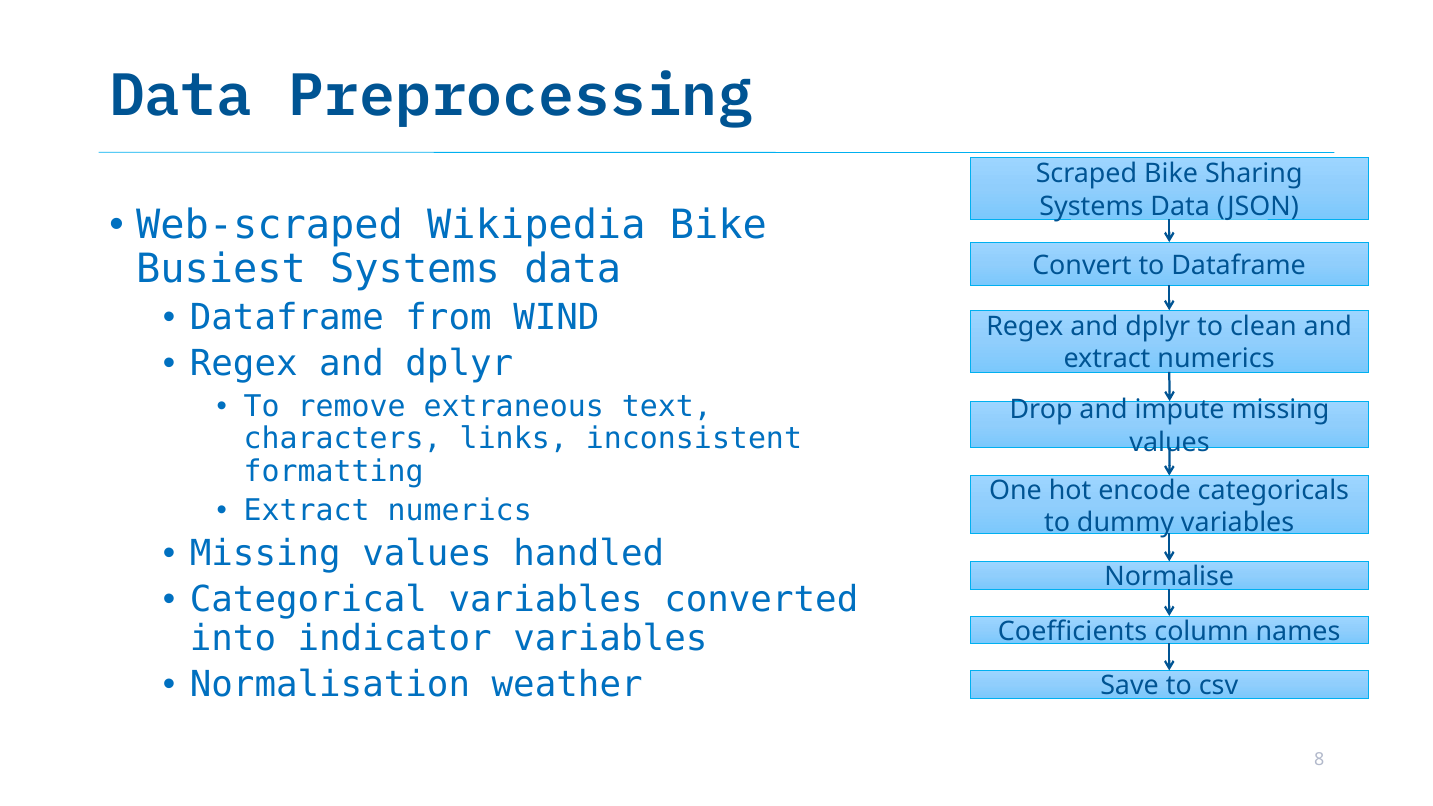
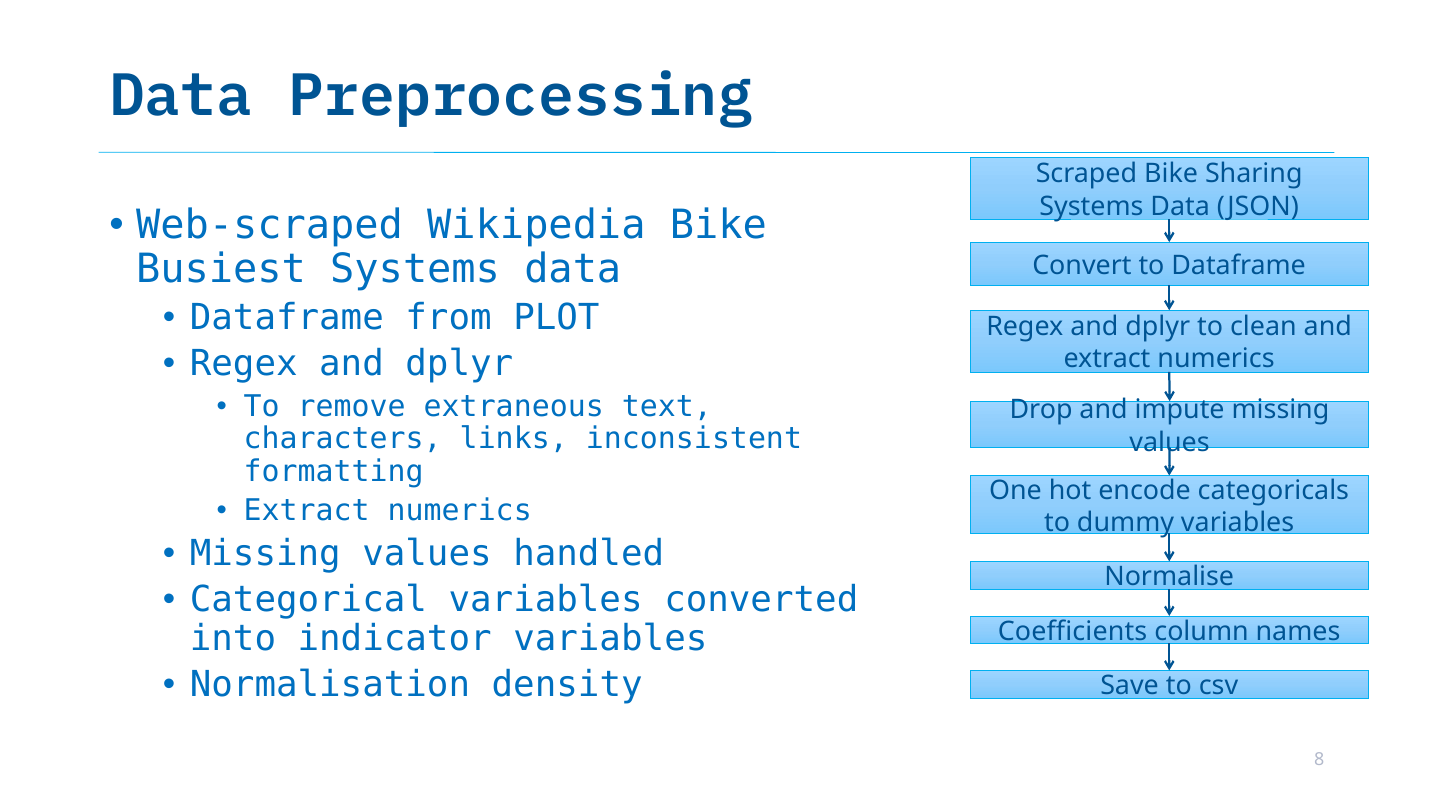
WIND: WIND -> PLOT
weather: weather -> density
